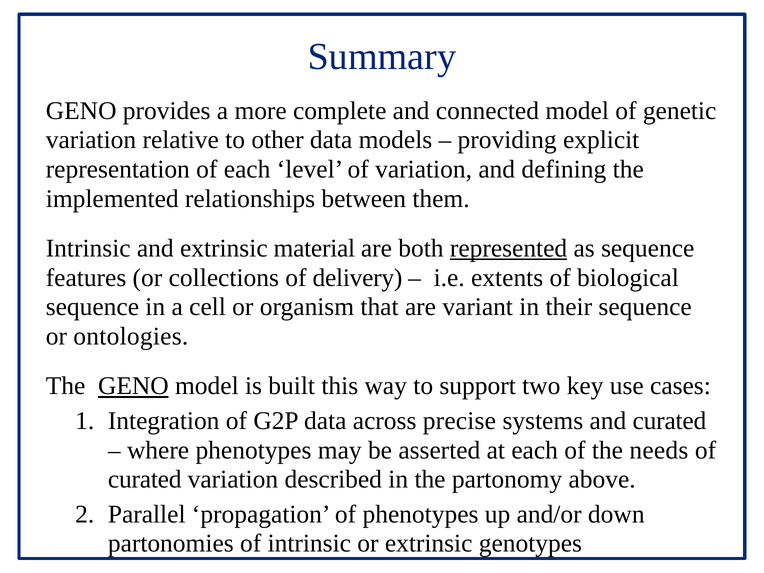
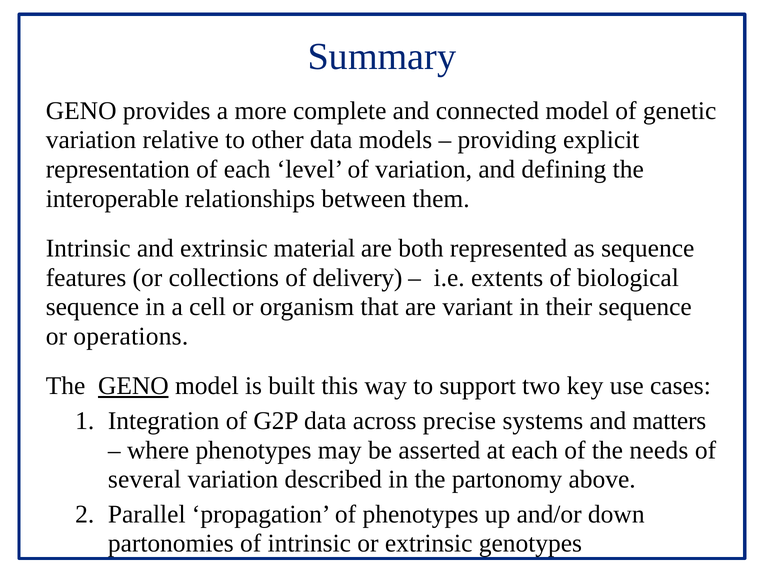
implemented: implemented -> interoperable
represented underline: present -> none
ontologies: ontologies -> operations
and curated: curated -> matters
curated at (145, 479): curated -> several
